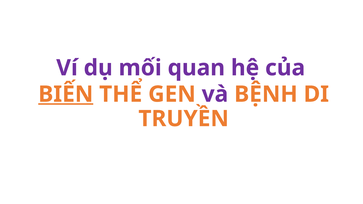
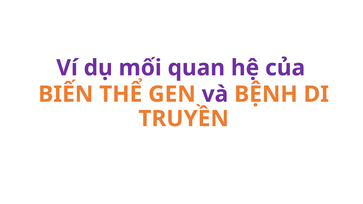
BIẾN underline: present -> none
